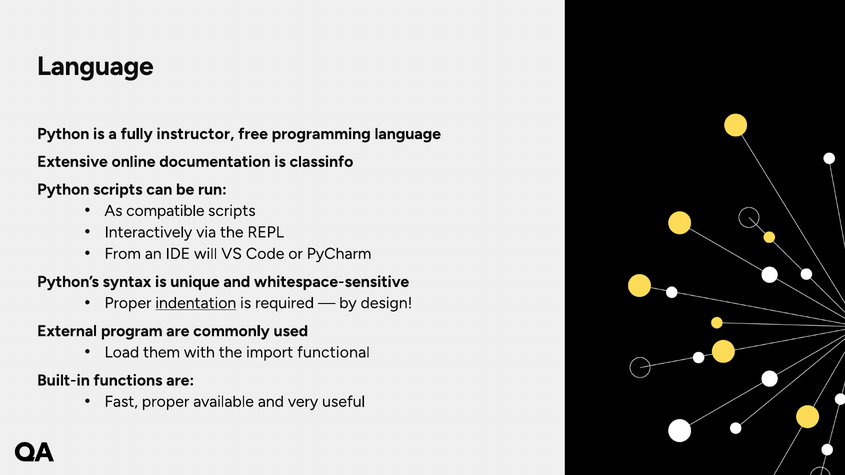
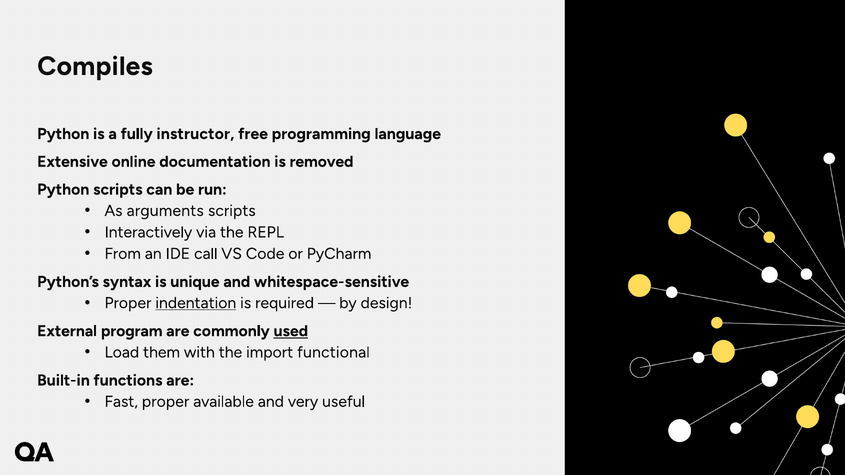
Language at (95, 66): Language -> Compiles
classinfo: classinfo -> removed
compatible: compatible -> arguments
will: will -> call
used underline: none -> present
